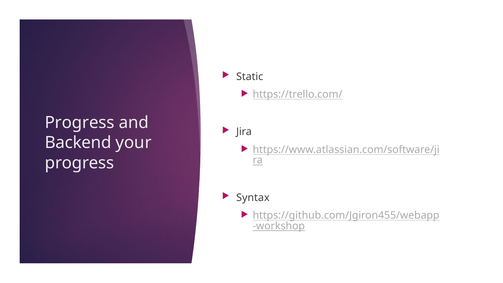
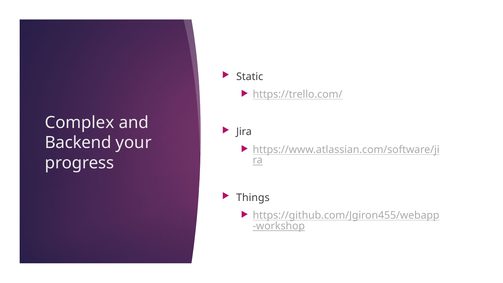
Progress at (80, 123): Progress -> Complex
Syntax: Syntax -> Things
